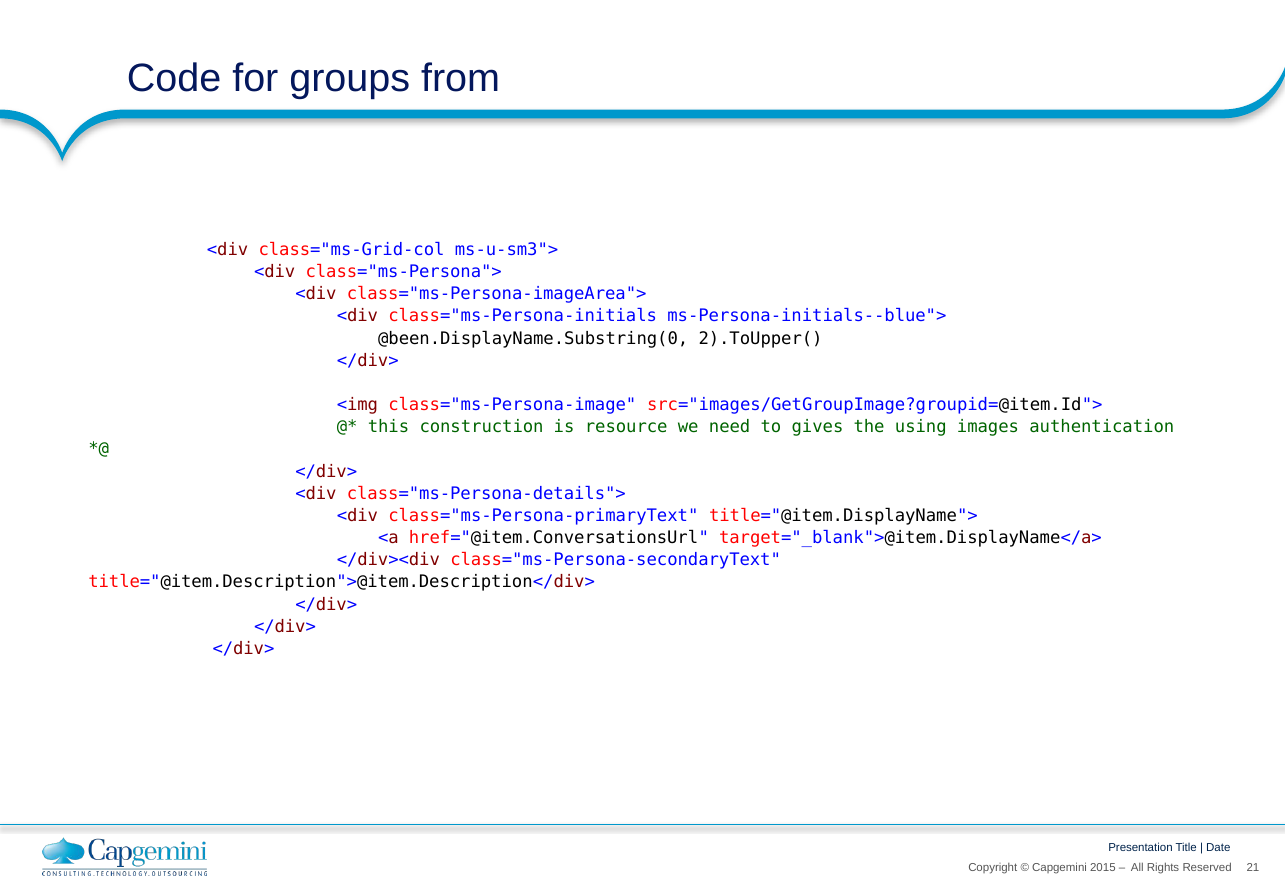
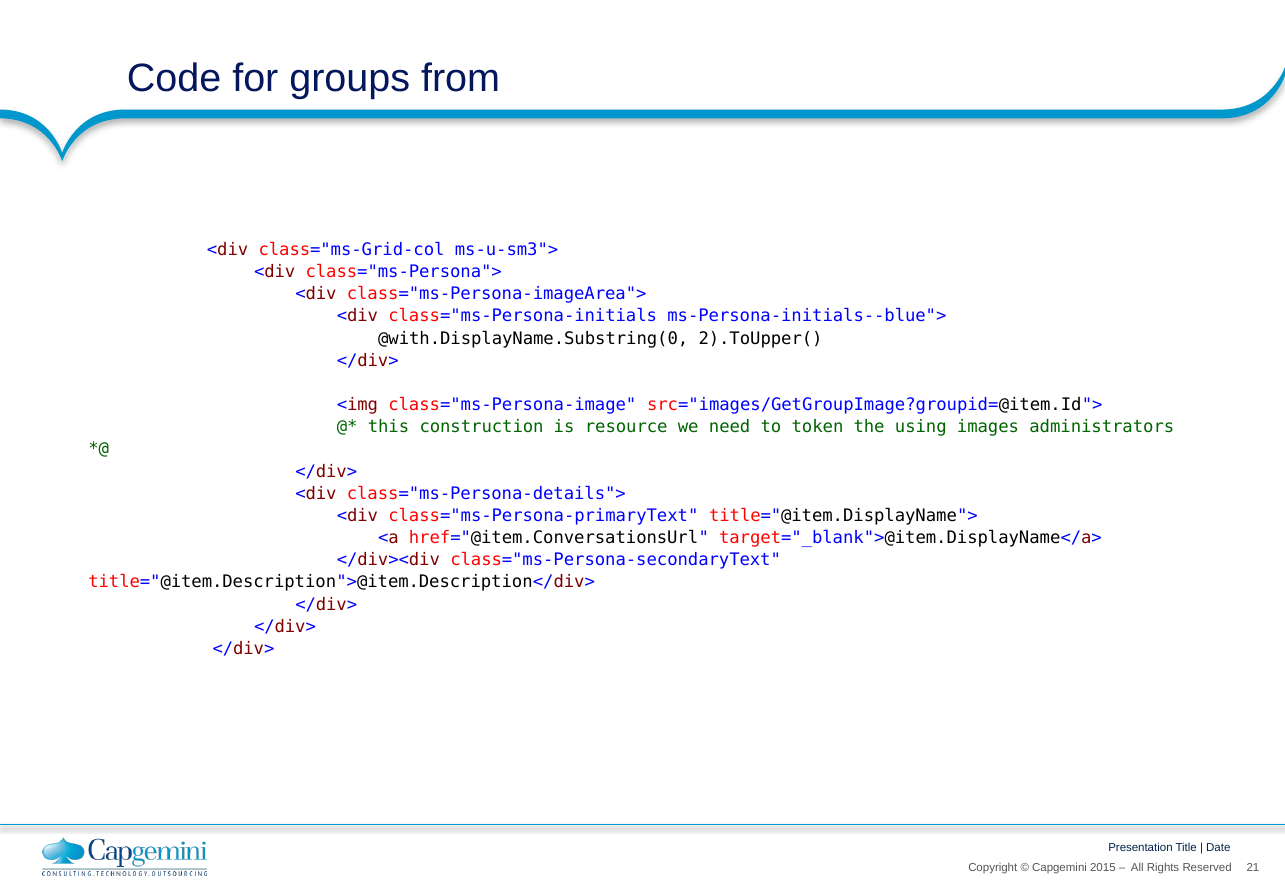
@been.DisplayName.Substring(0: @been.DisplayName.Substring(0 -> @with.DisplayName.Substring(0
gives: gives -> token
authentication: authentication -> administrators
